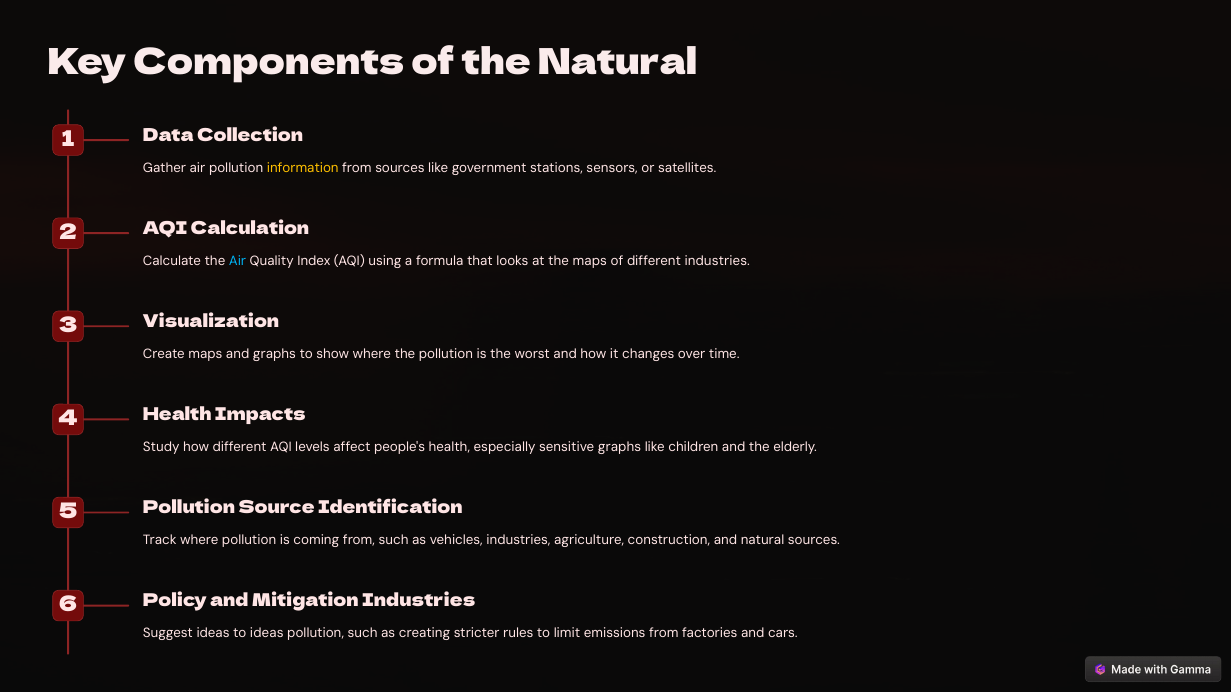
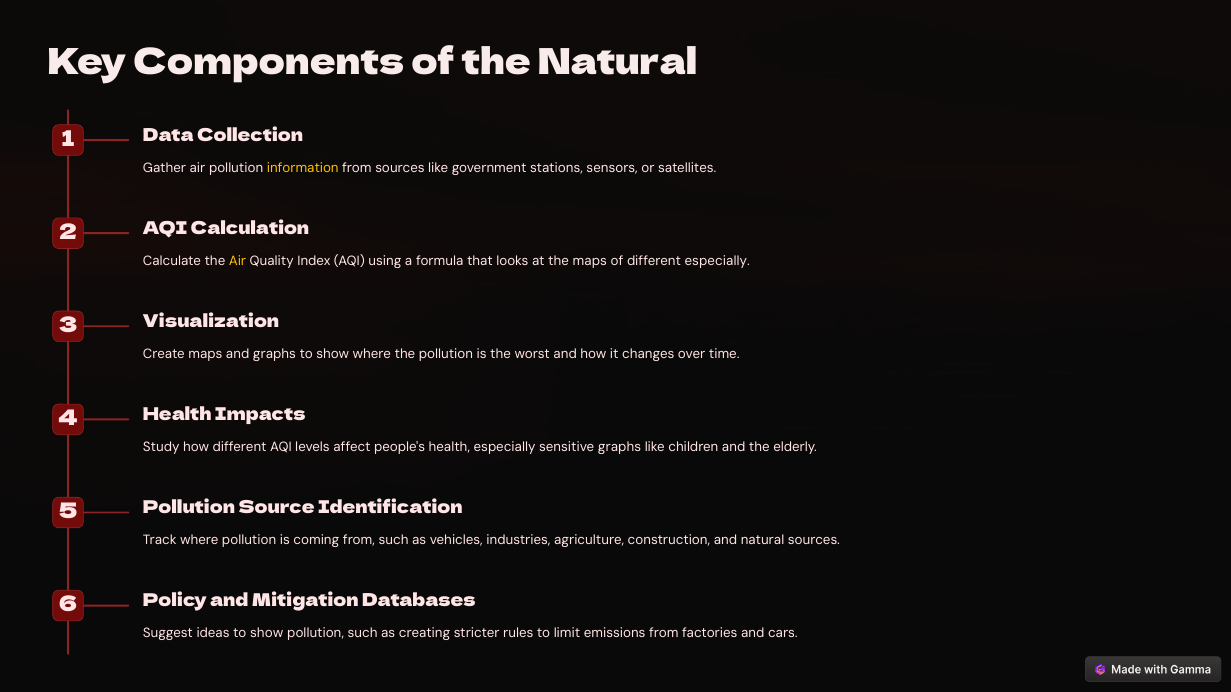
Air at (238, 261) colour: light blue -> yellow
different industries: industries -> especially
Mitigation Industries: Industries -> Databases
ideas to ideas: ideas -> show
